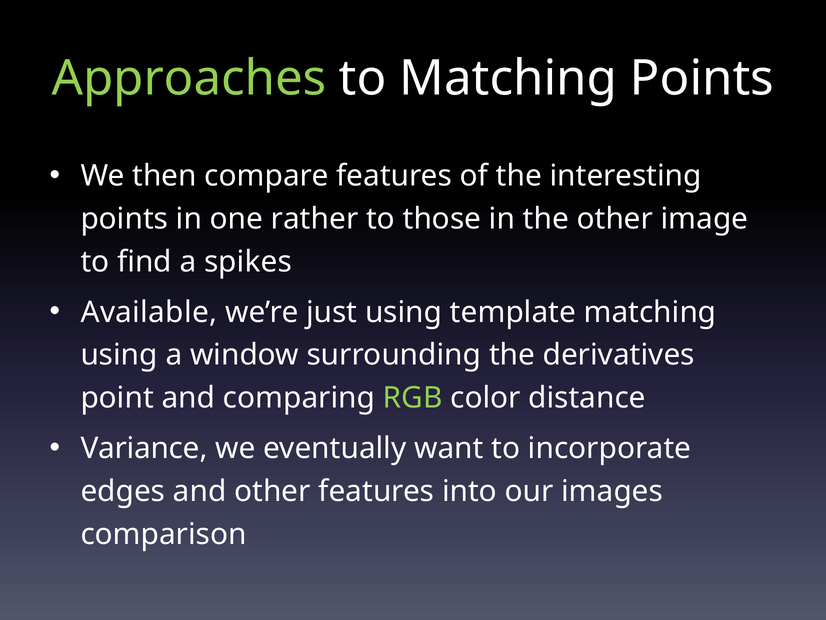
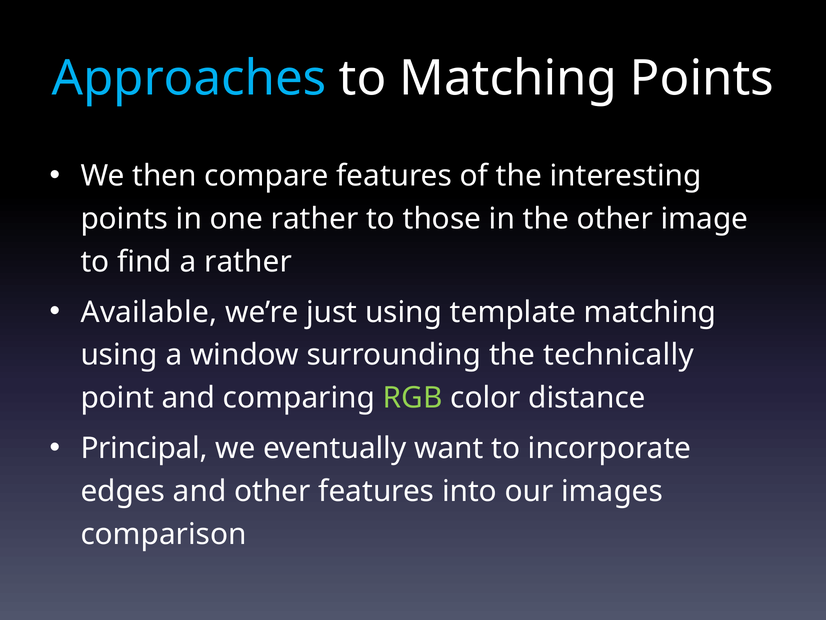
Approaches colour: light green -> light blue
a spikes: spikes -> rather
derivatives: derivatives -> technically
Variance: Variance -> Principal
